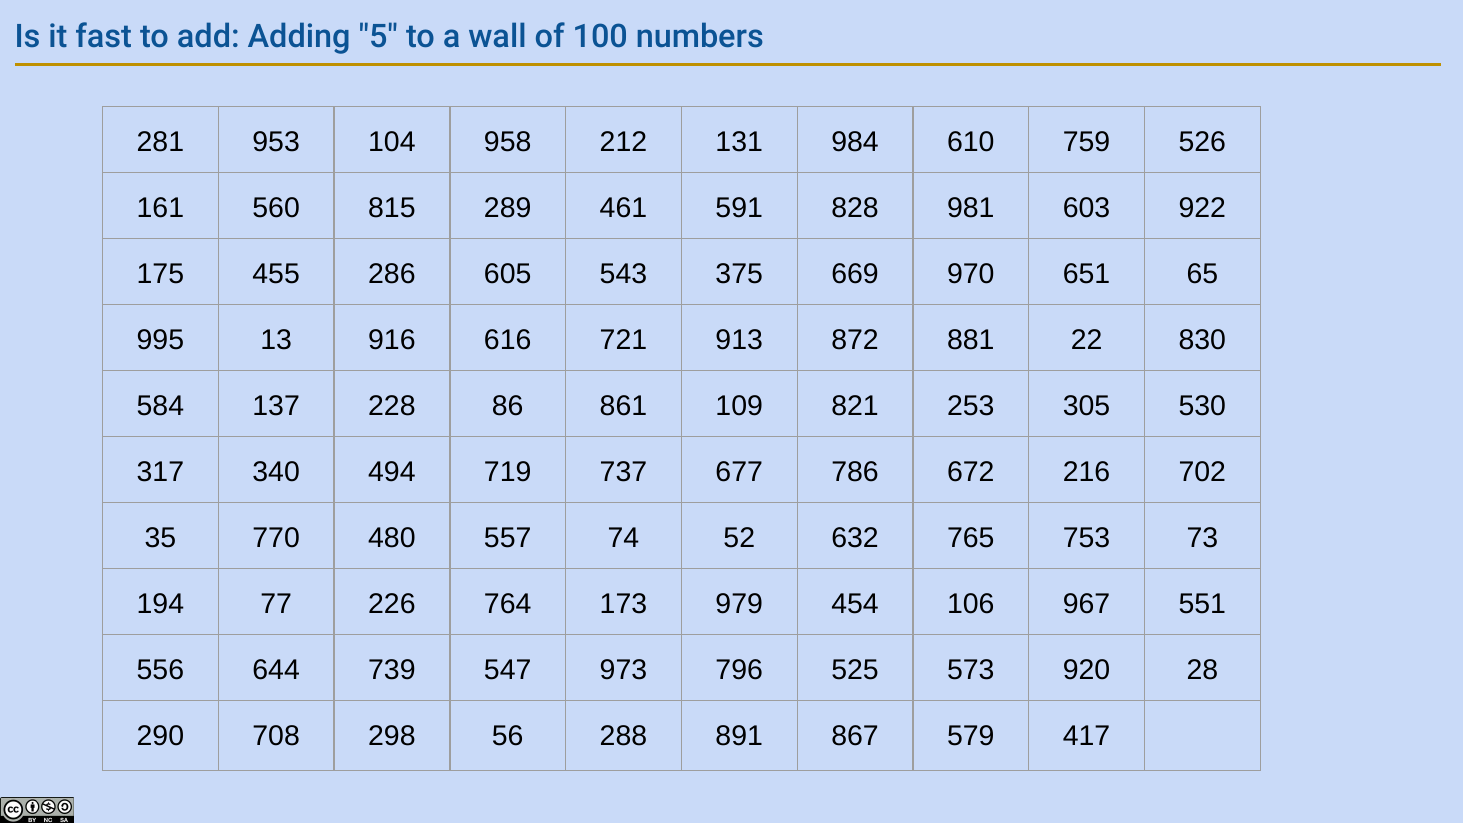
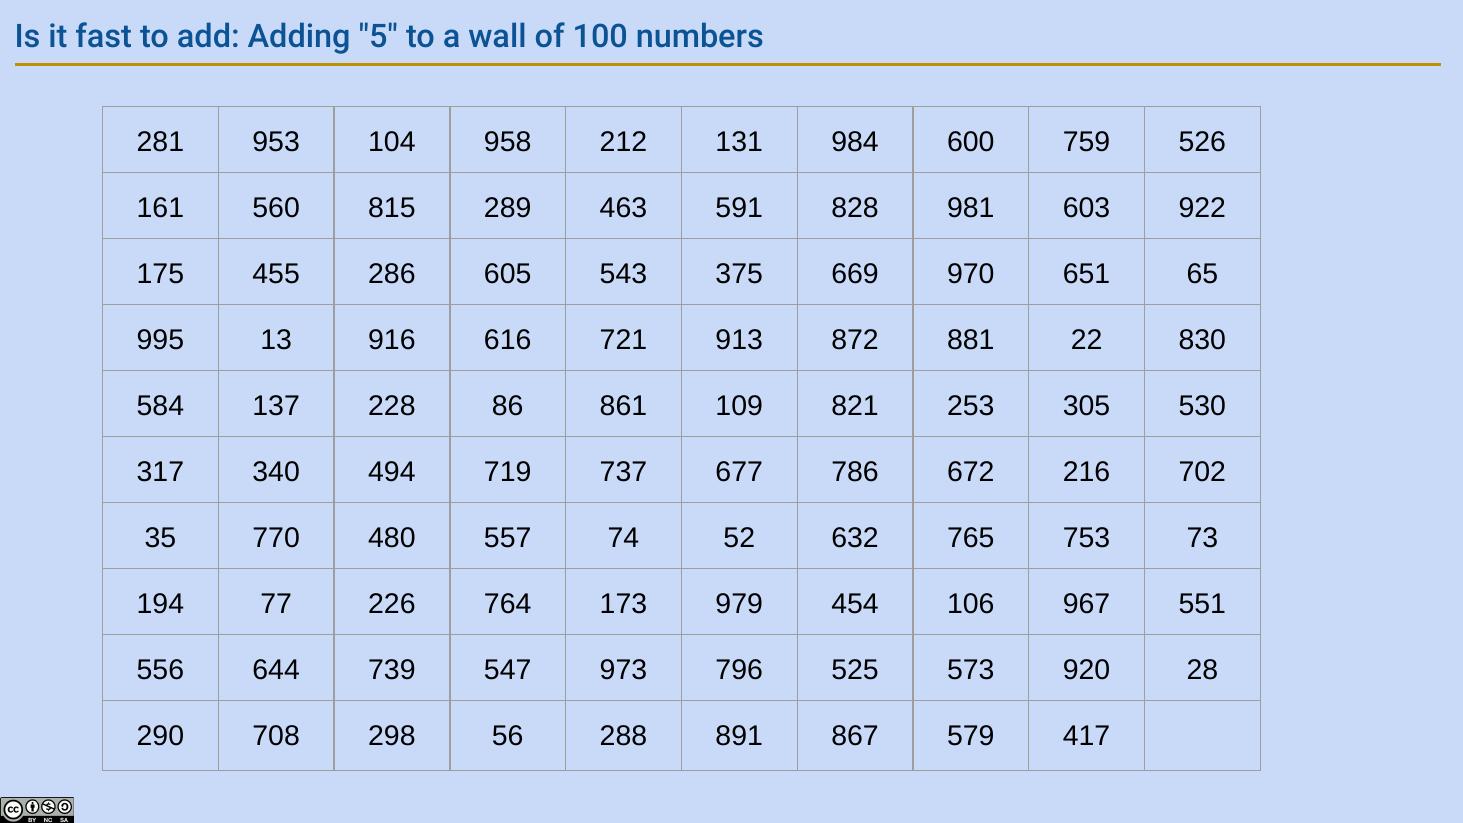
610: 610 -> 600
461: 461 -> 463
